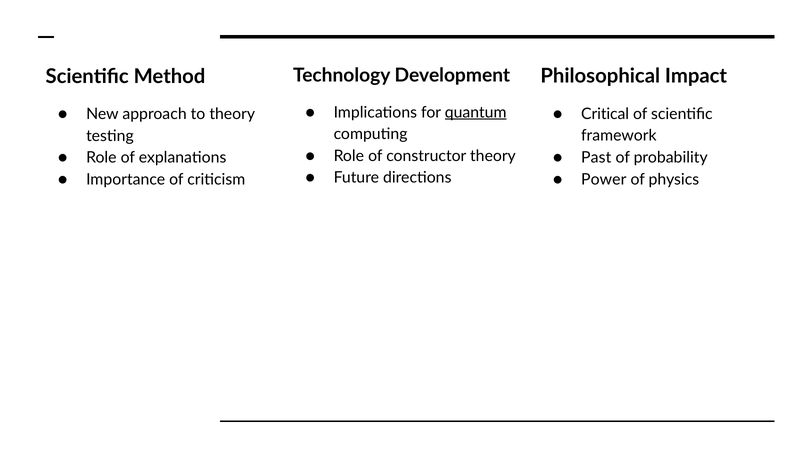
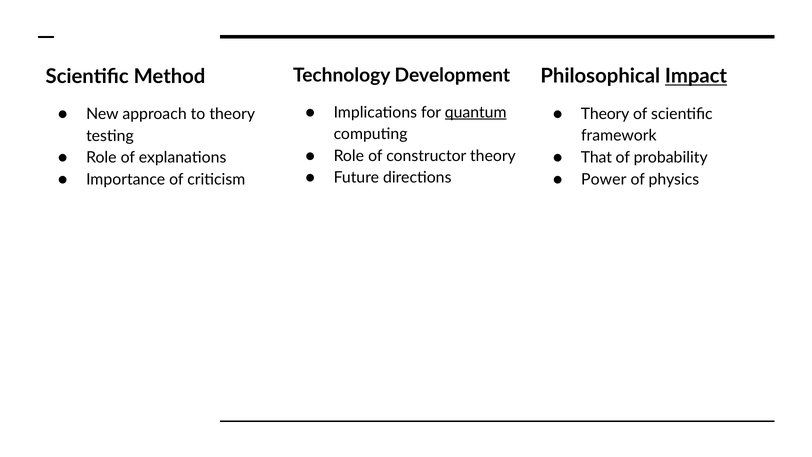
Impact underline: none -> present
Critical at (605, 114): Critical -> Theory
Past: Past -> That
